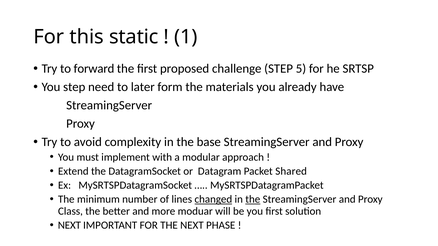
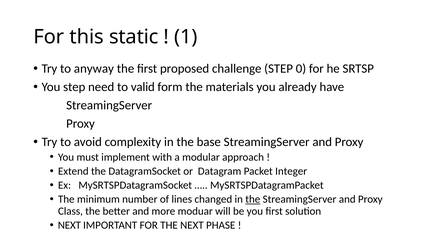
forward: forward -> anyway
5: 5 -> 0
later: later -> valid
Shared: Shared -> Integer
changed underline: present -> none
